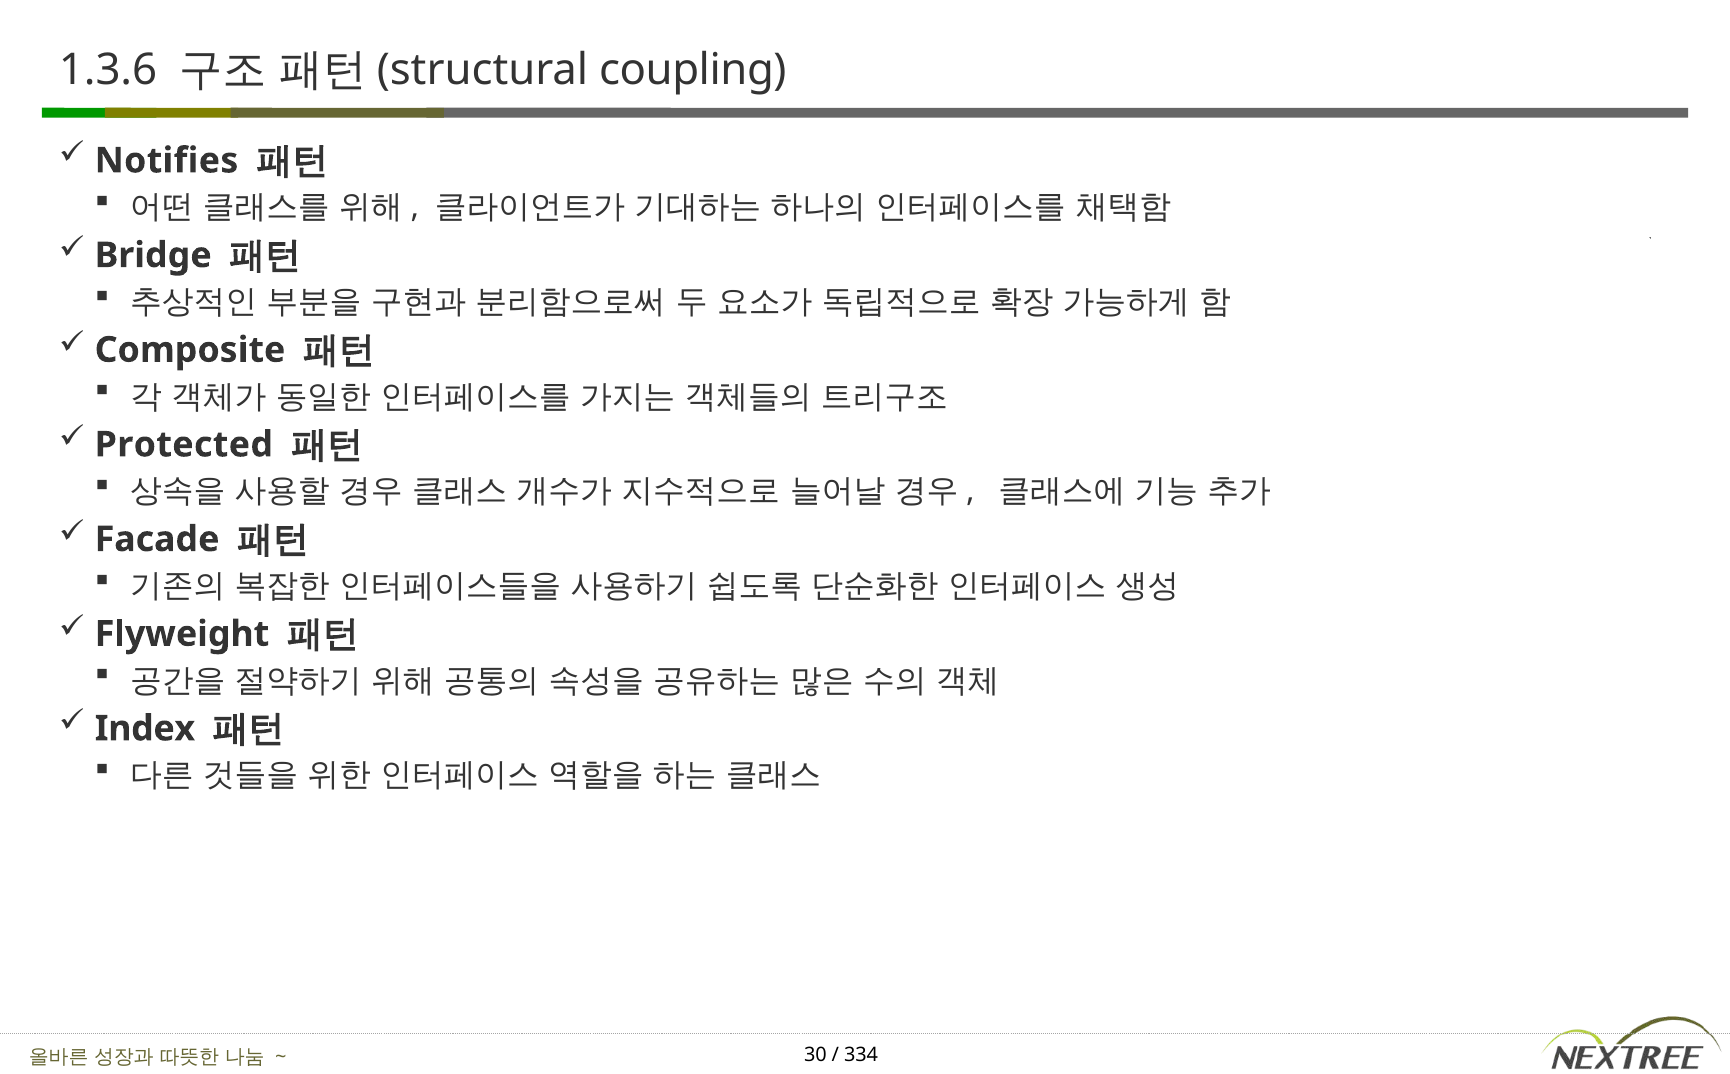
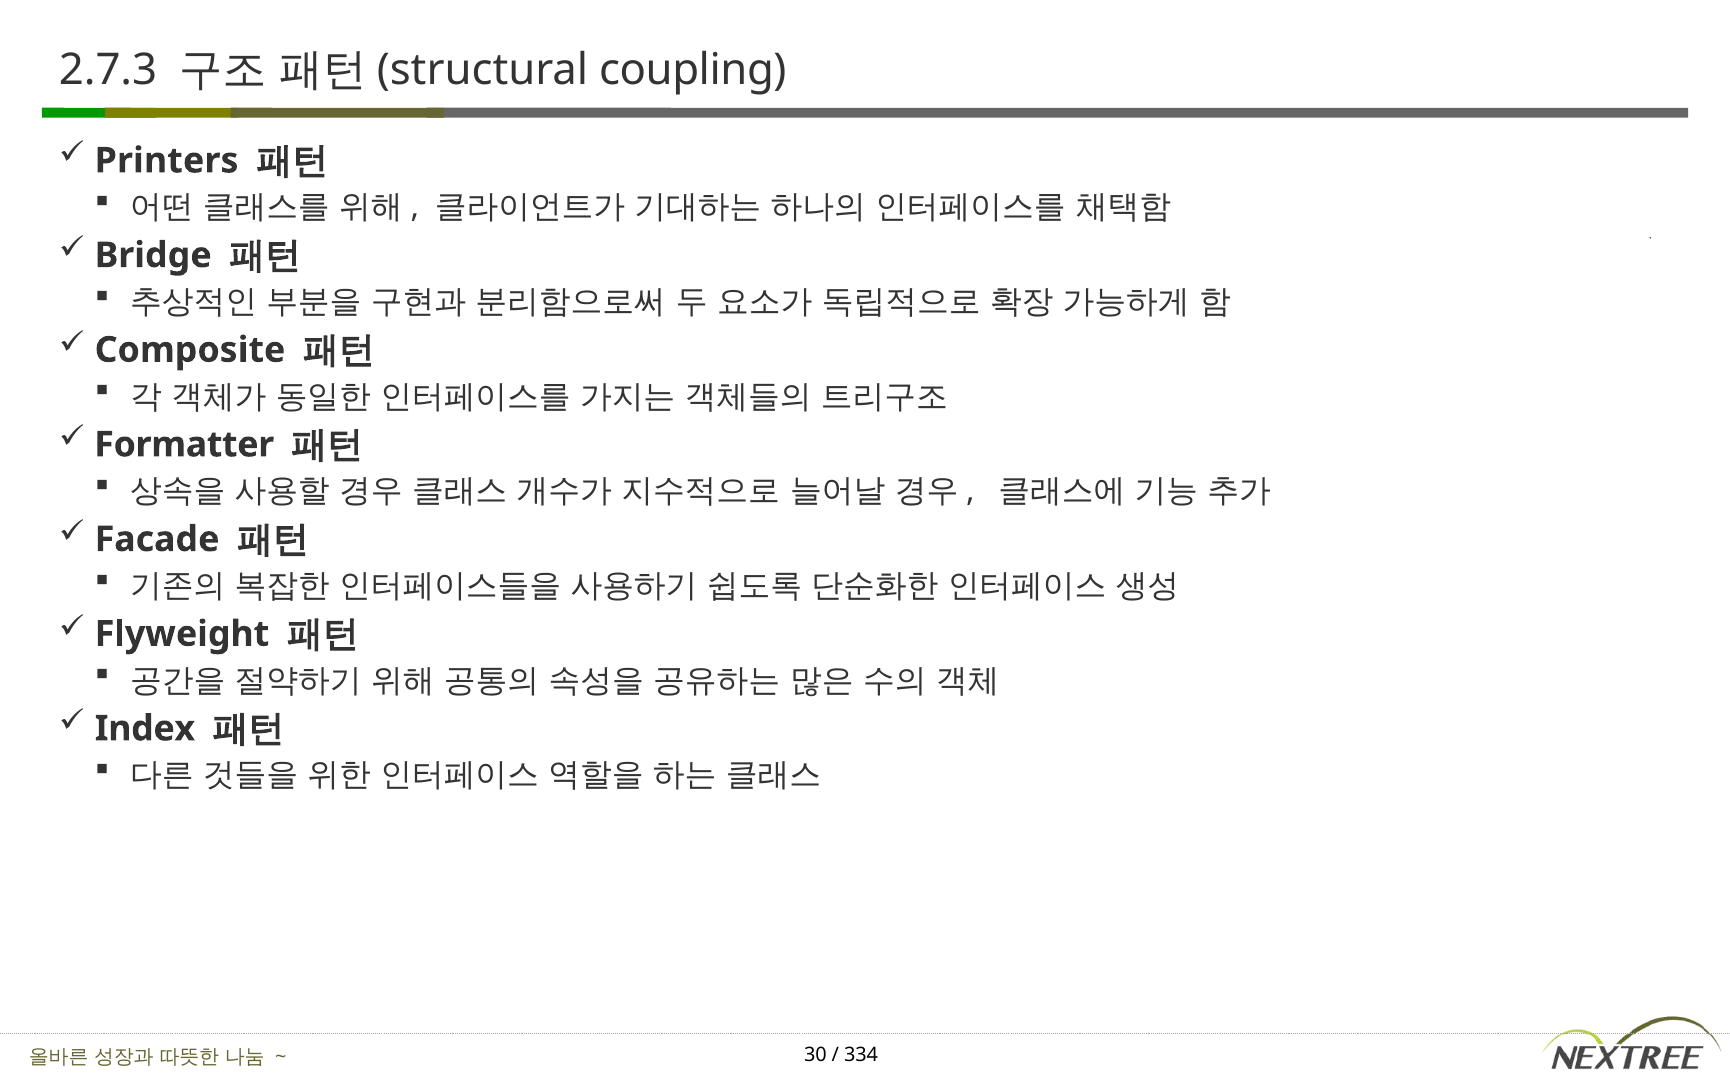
1.3.6: 1.3.6 -> 2.7.3
Notifies: Notifies -> Printers
Protected: Protected -> Formatter
